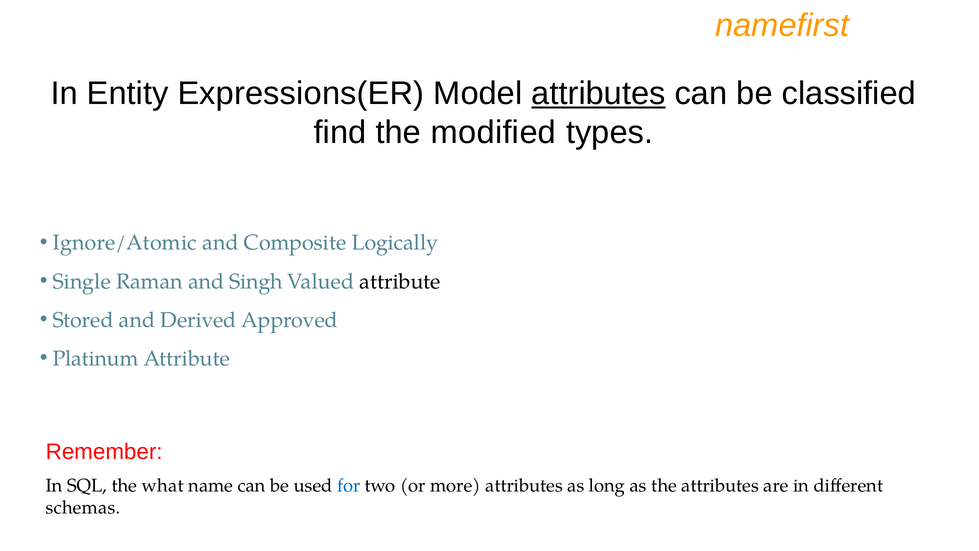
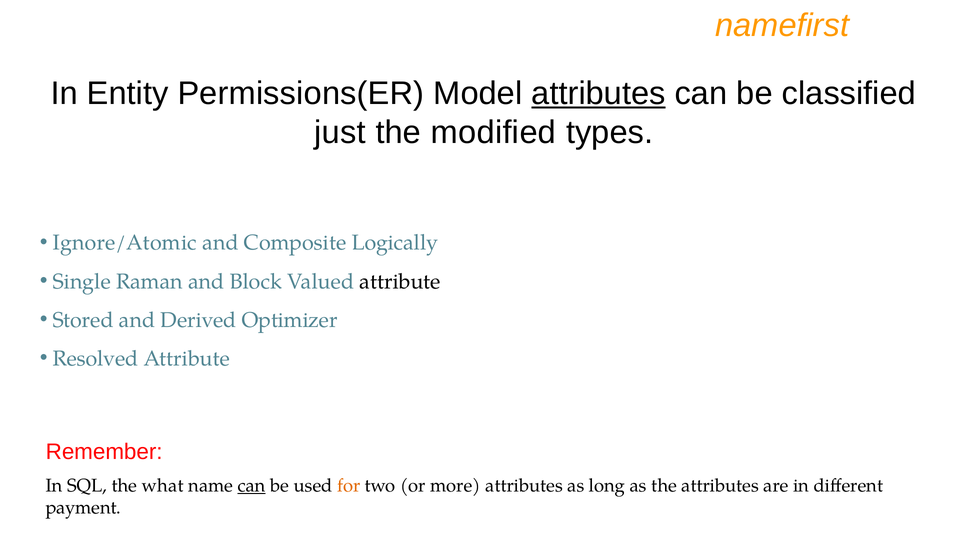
Expressions(ER: Expressions(ER -> Permissions(ER
find: find -> just
Singh: Singh -> Block
Approved: Approved -> Optimizer
Platinum: Platinum -> Resolved
can at (252, 486) underline: none -> present
for colour: blue -> orange
schemas: schemas -> payment
